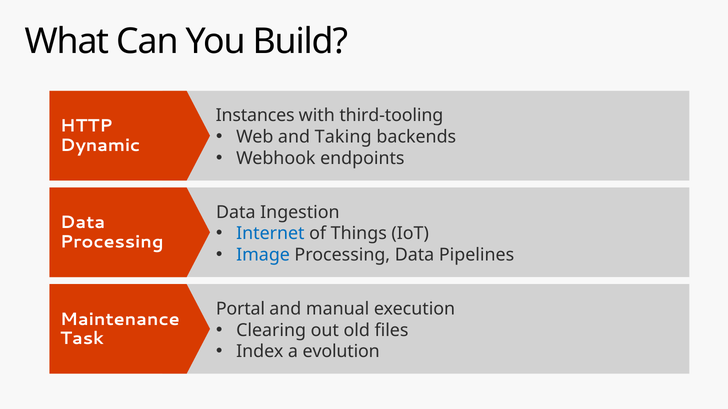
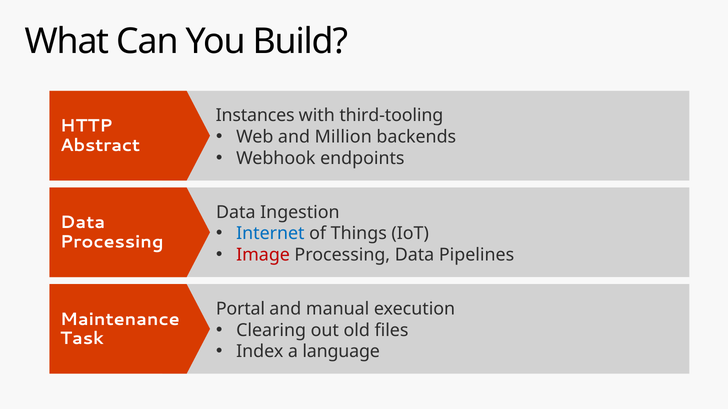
Taking: Taking -> Million
Dynamic: Dynamic -> Abstract
Image colour: blue -> red
evolution: evolution -> language
